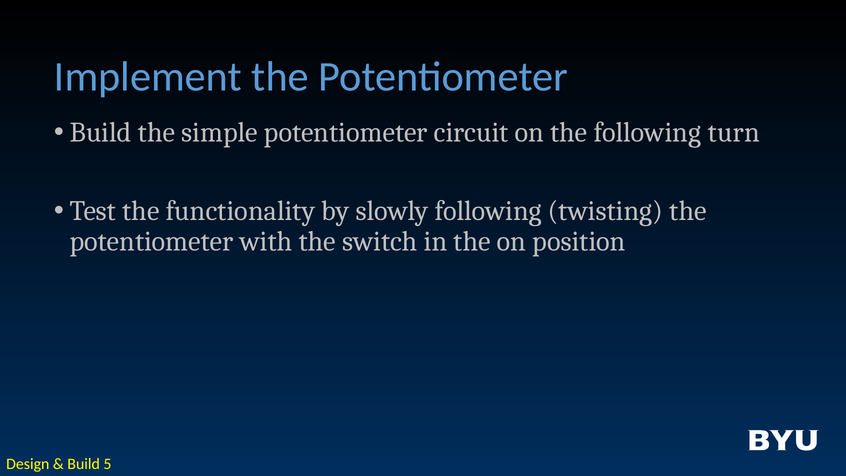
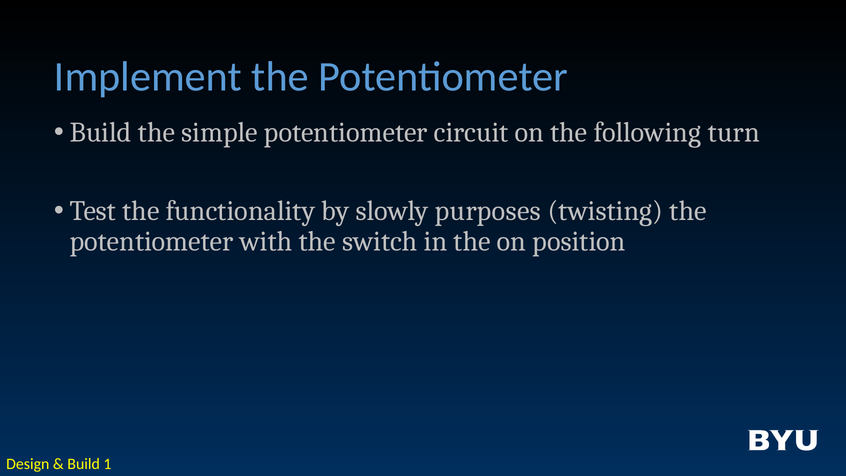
slowly following: following -> purposes
5: 5 -> 1
